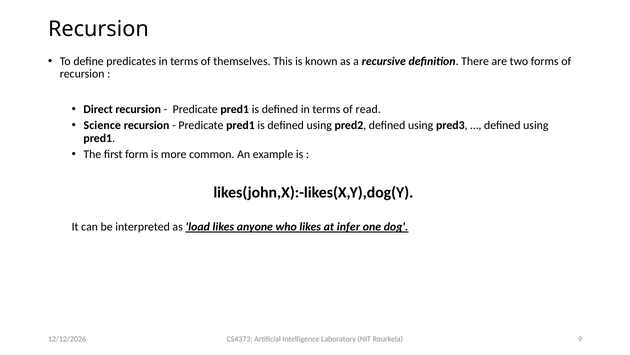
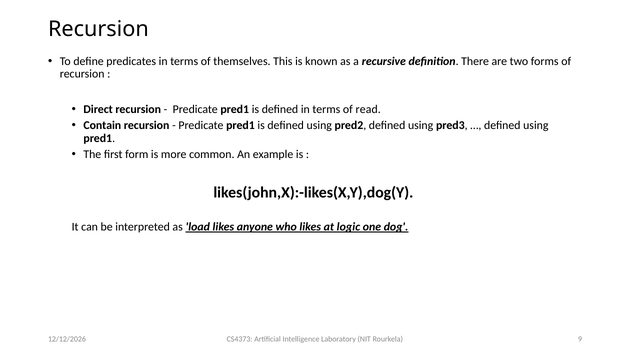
Science: Science -> Contain
infer: infer -> logic
